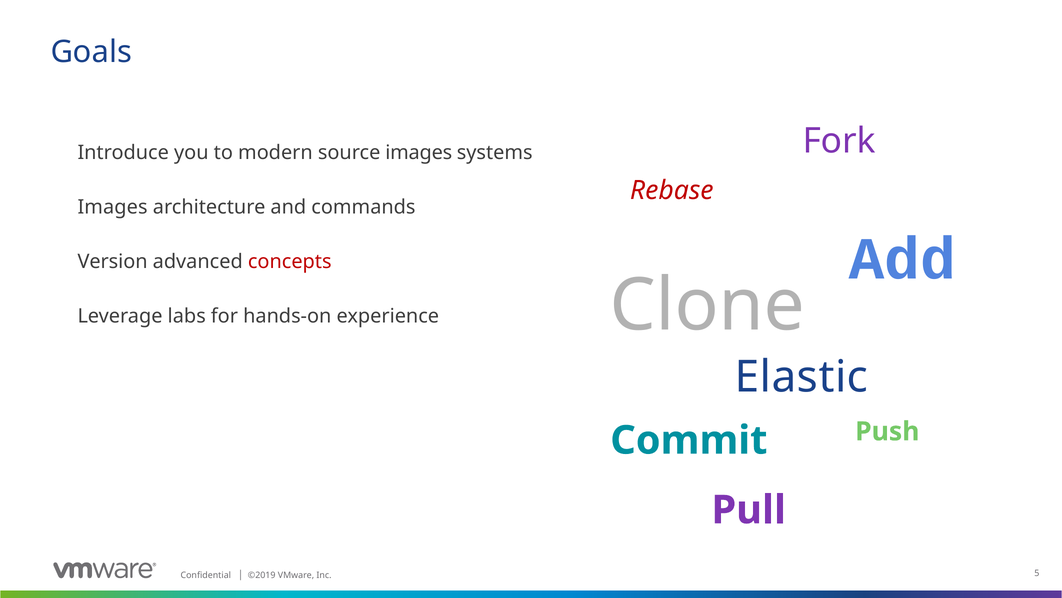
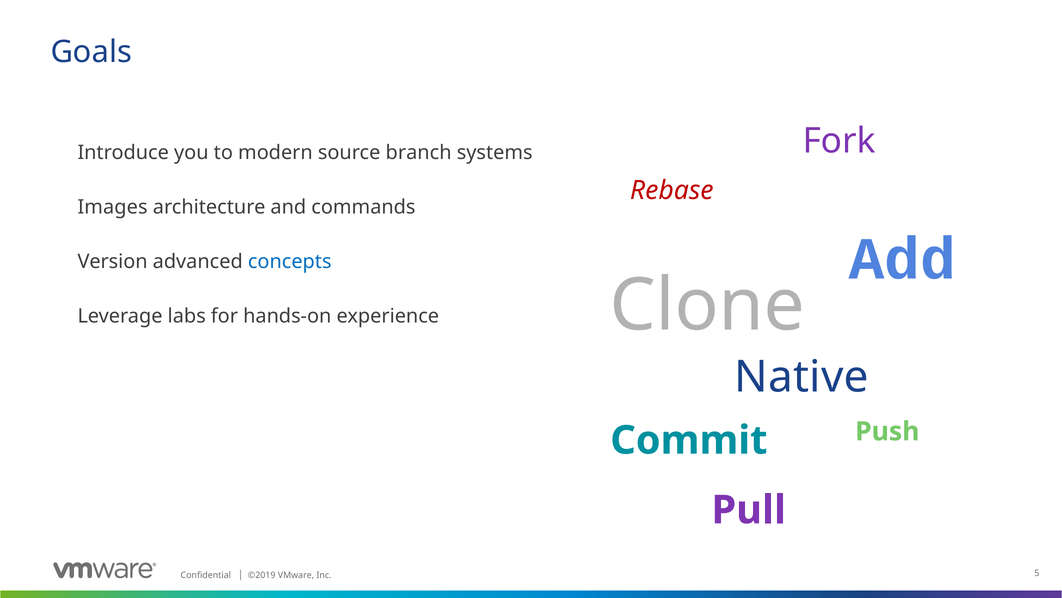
source images: images -> branch
concepts colour: red -> blue
Elastic: Elastic -> Native
